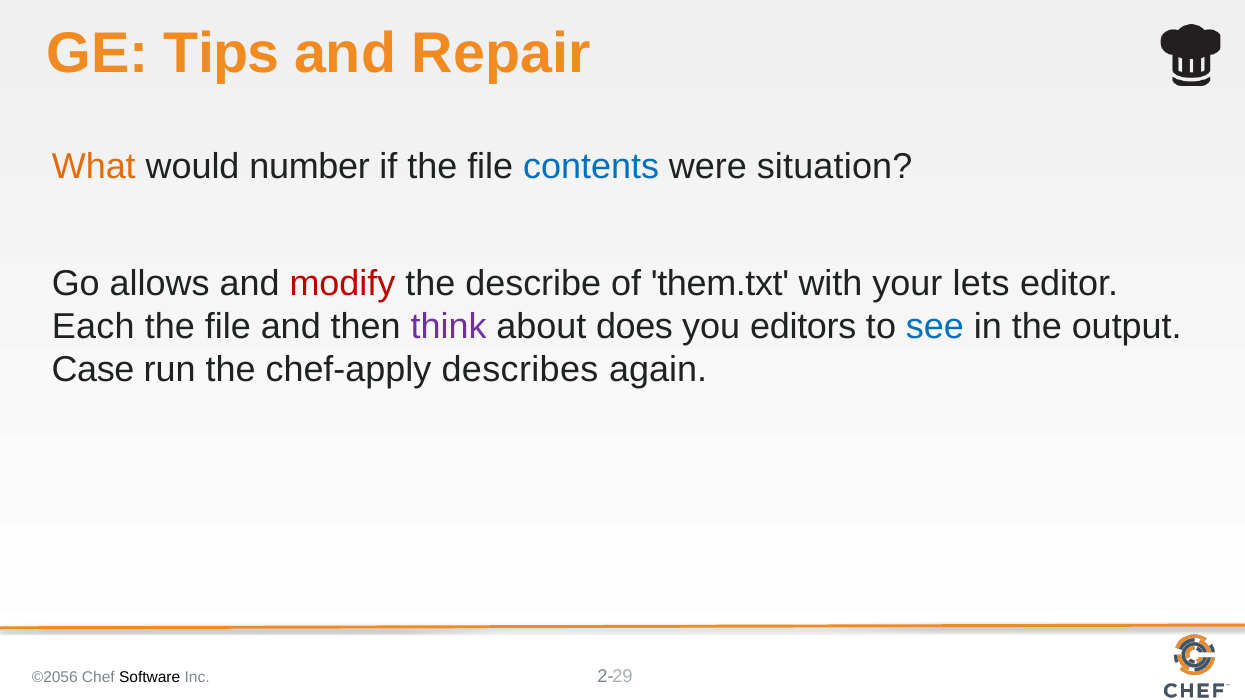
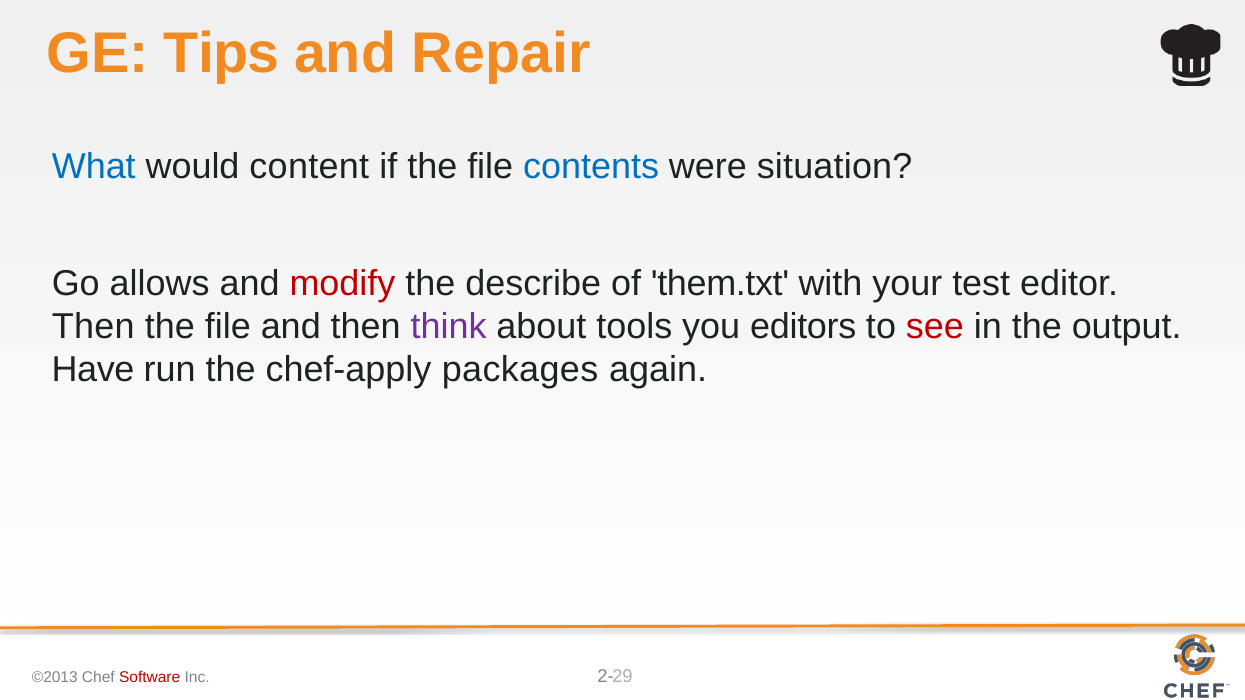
What colour: orange -> blue
number: number -> content
lets: lets -> test
Each at (93, 327): Each -> Then
does: does -> tools
see colour: blue -> red
Case: Case -> Have
describes: describes -> packages
©2056: ©2056 -> ©2013
Software colour: black -> red
